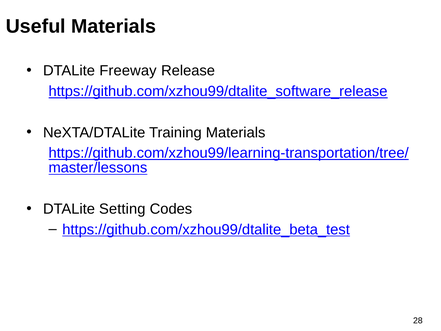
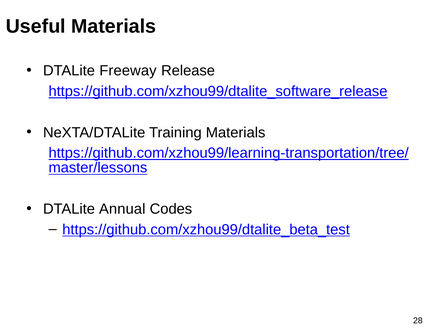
Setting: Setting -> Annual
